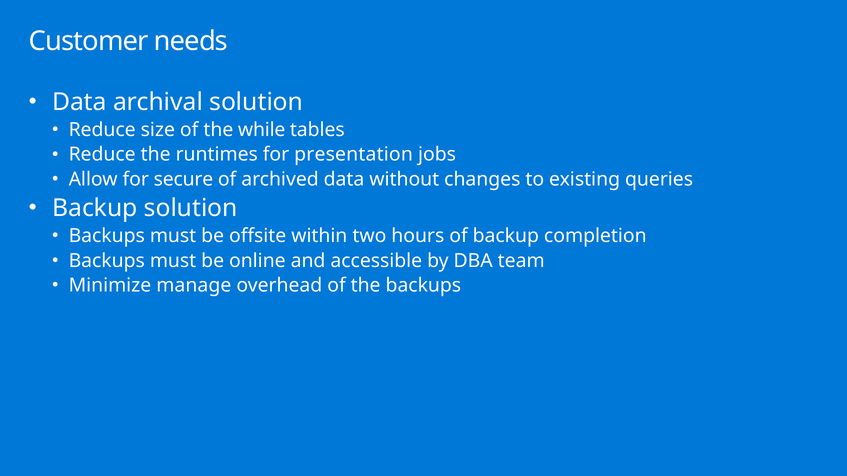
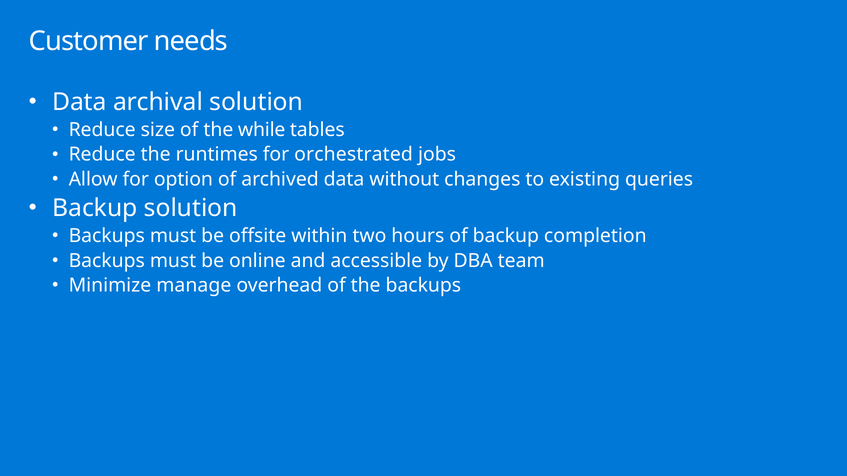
presentation: presentation -> orchestrated
secure: secure -> option
